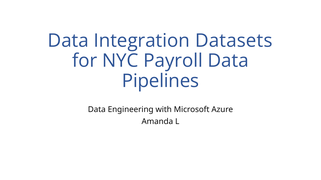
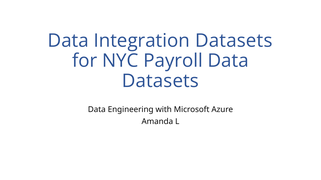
Pipelines at (161, 81): Pipelines -> Datasets
